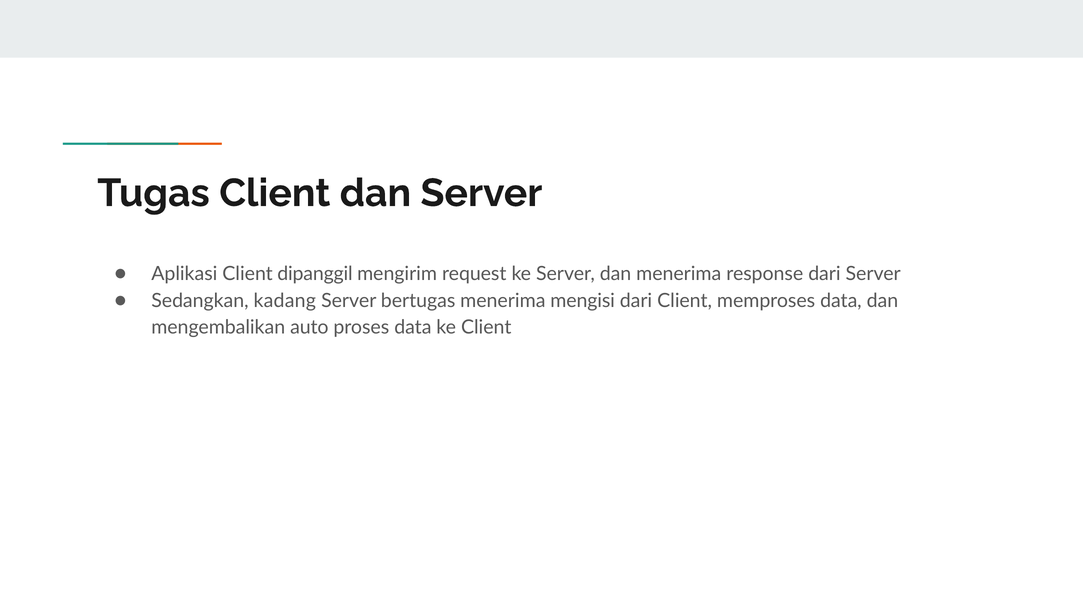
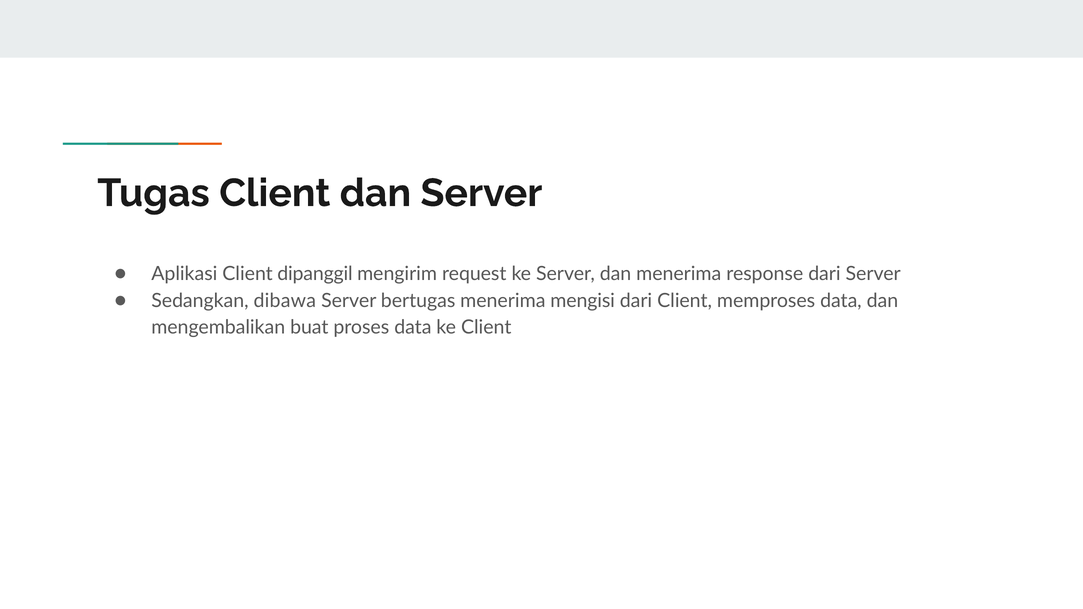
kadang: kadang -> dibawa
auto: auto -> buat
